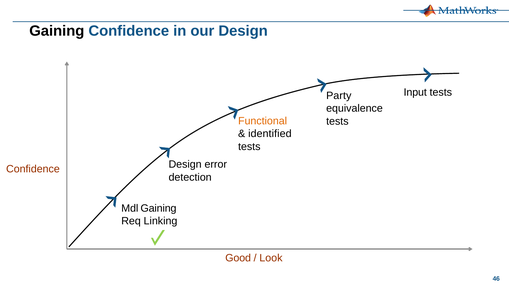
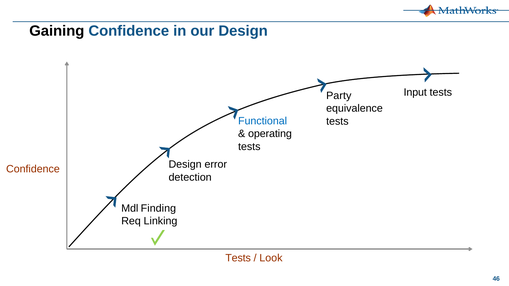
Functional colour: orange -> blue
identified: identified -> operating
Mdl Gaining: Gaining -> Finding
Good at (238, 258): Good -> Tests
